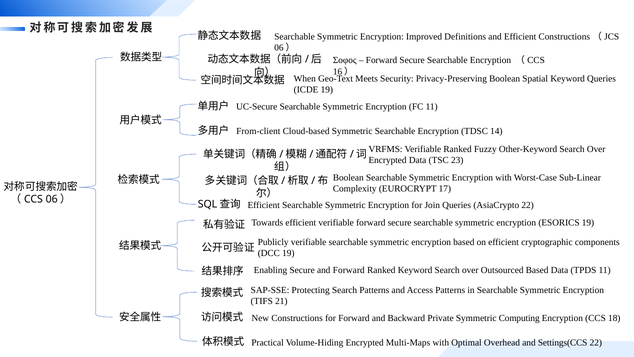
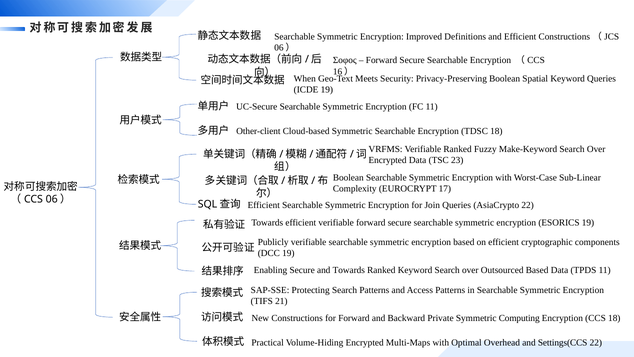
From-client: From-client -> Other-client
TDSC 14: 14 -> 18
Other-Keyword: Other-Keyword -> Make-Keyword
and Forward: Forward -> Towards
